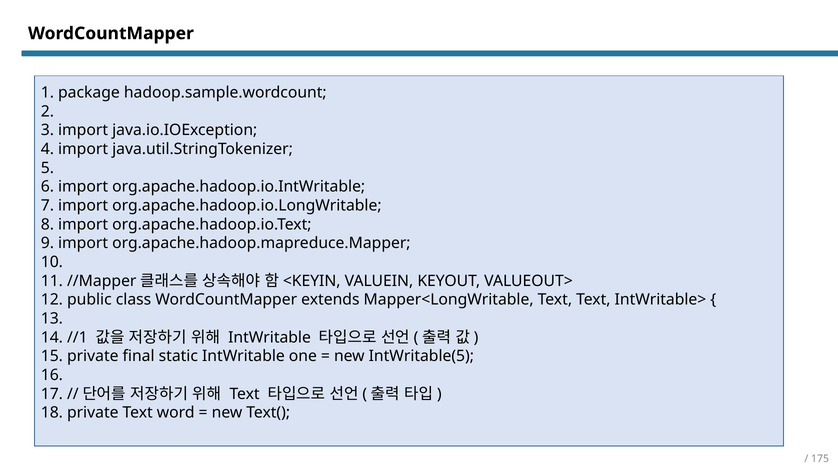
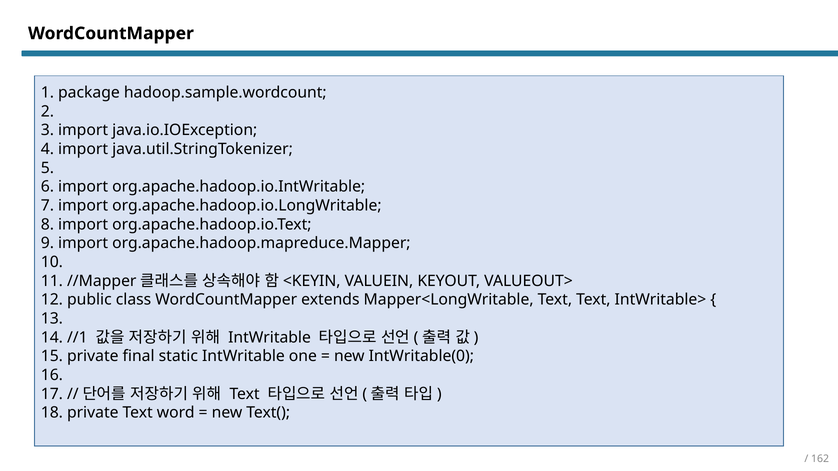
IntWritable(5: IntWritable(5 -> IntWritable(0
175: 175 -> 162
